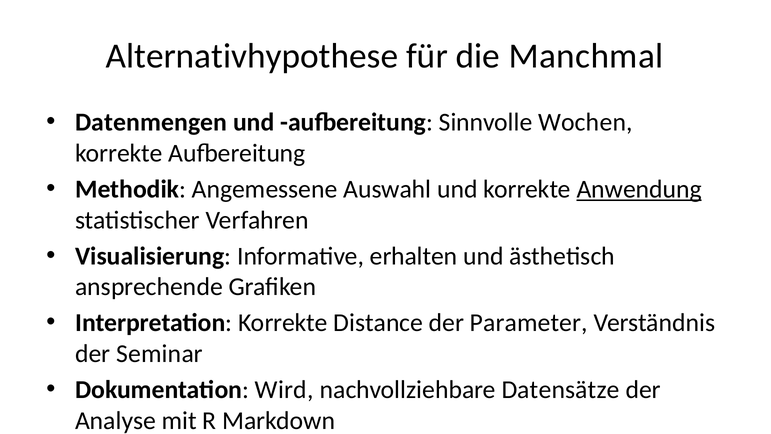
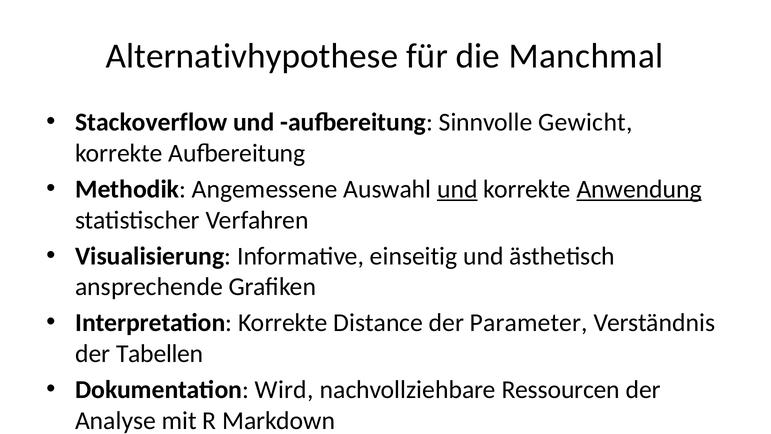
Datenmengen: Datenmengen -> Stackoverflow
Wochen: Wochen -> Gewicht
und at (457, 189) underline: none -> present
erhalten: erhalten -> einseitig
Seminar: Seminar -> Tabellen
Datensätze: Datensätze -> Ressourcen
